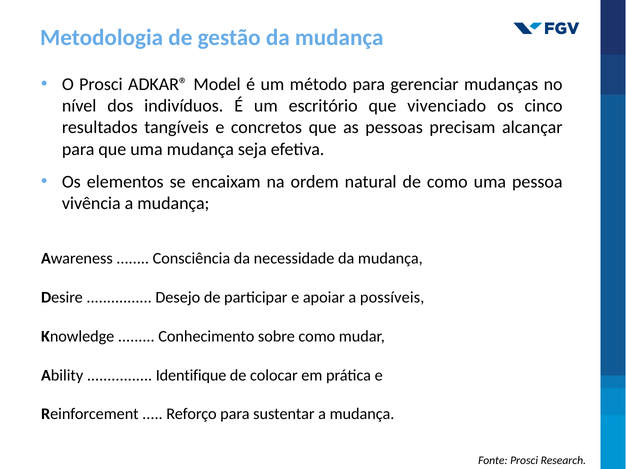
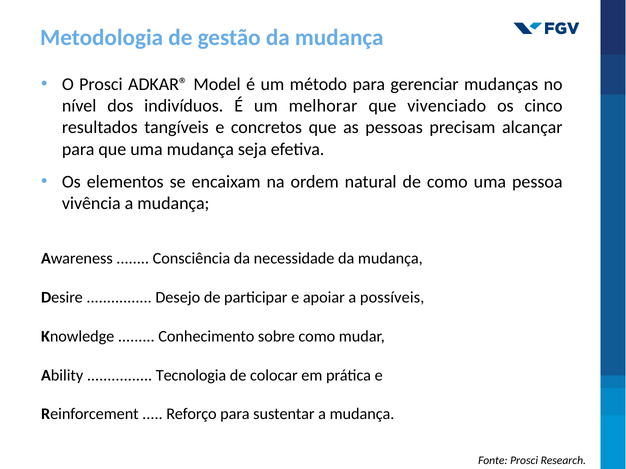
escritório: escritório -> melhorar
Identifique: Identifique -> Tecnologia
